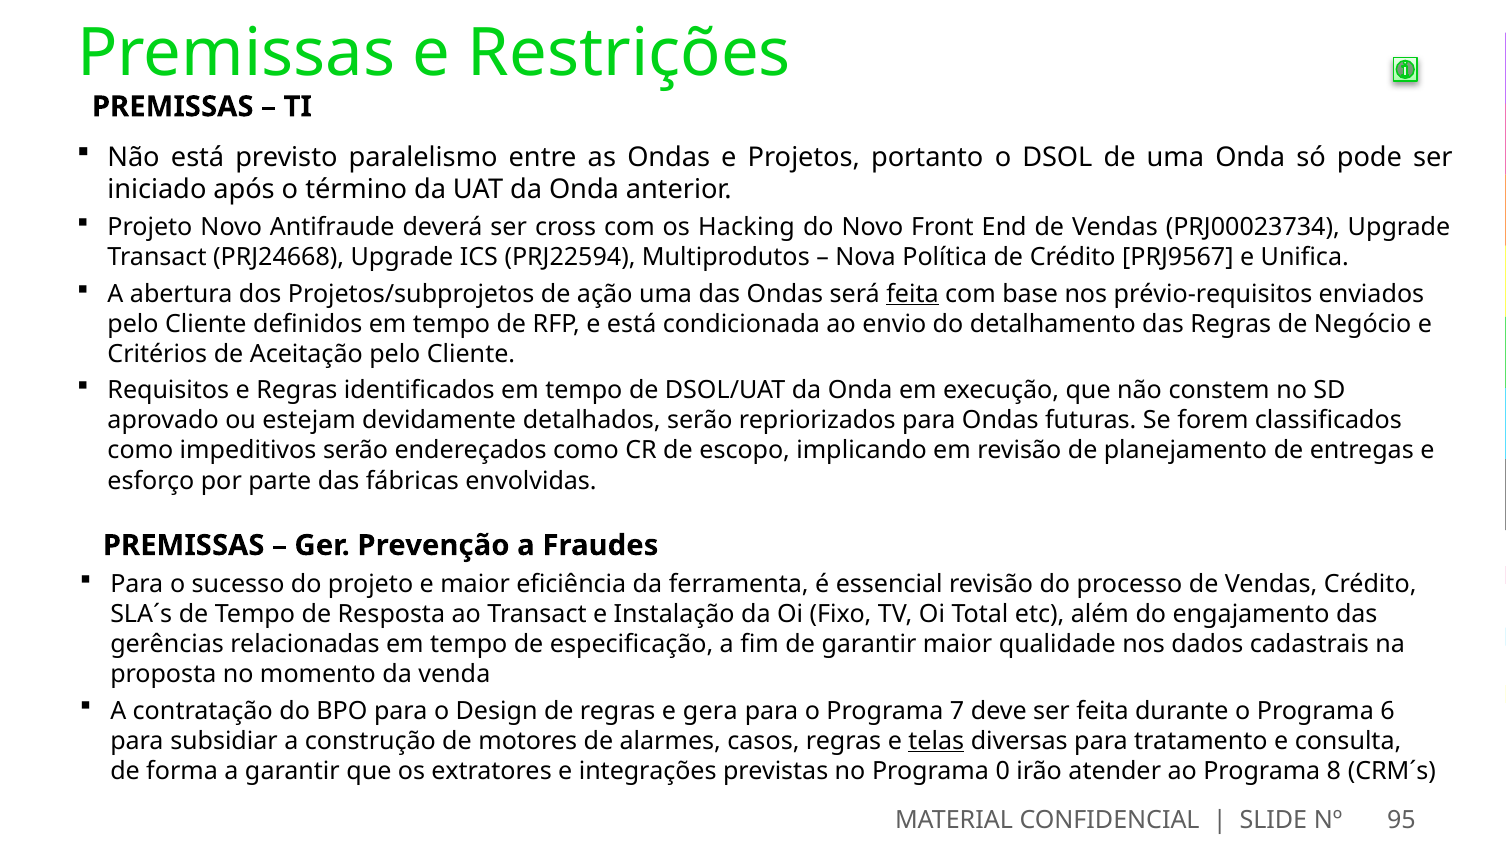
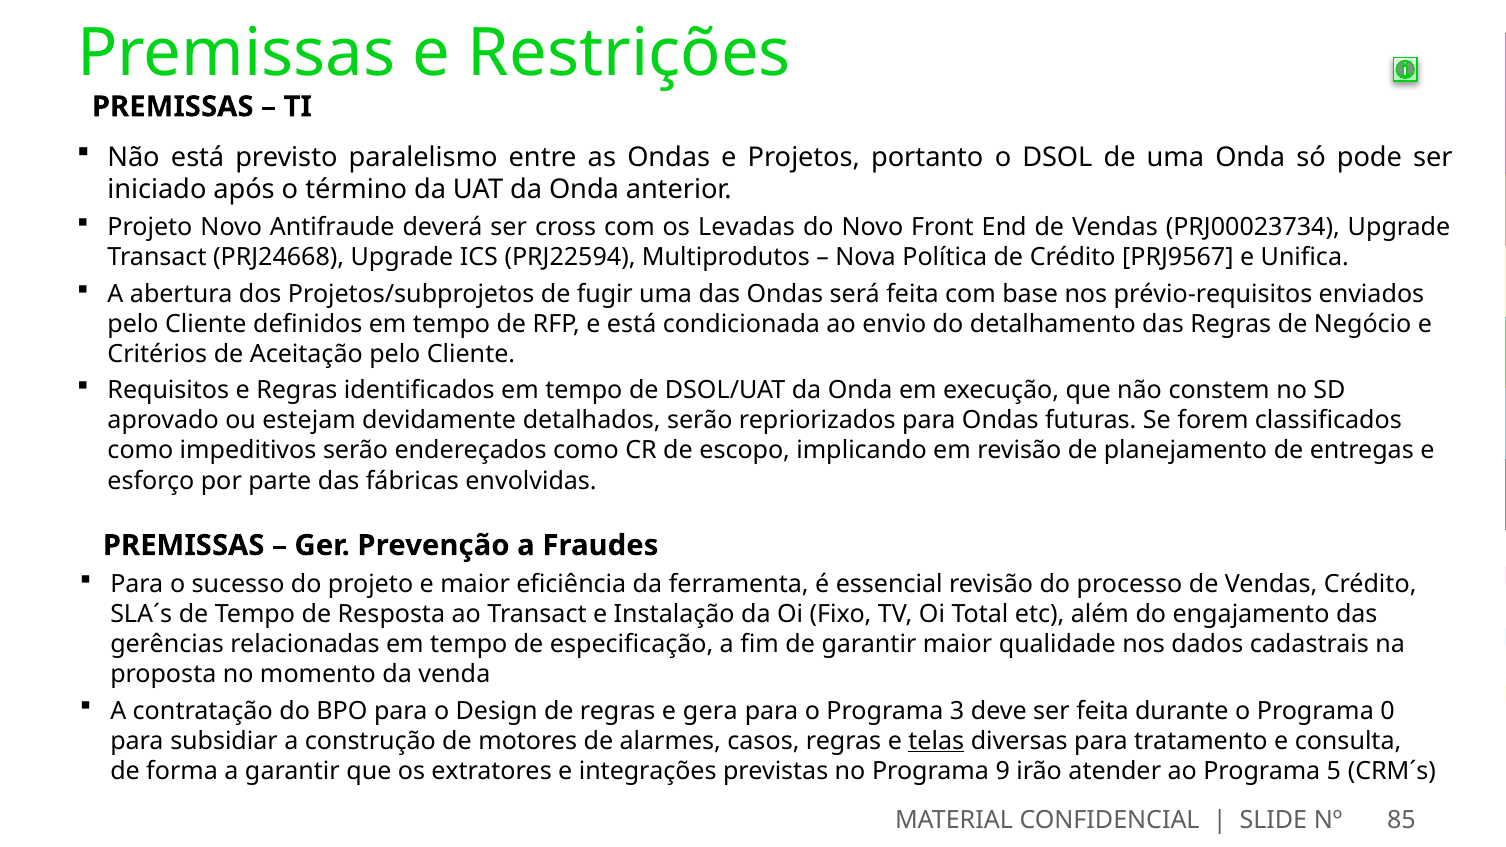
Hacking: Hacking -> Levadas
ação: ação -> fugir
feita at (913, 294) underline: present -> none
7: 7 -> 3
Programa 6: 6 -> 0
Programa 0: 0 -> 9
8: 8 -> 5
95: 95 -> 85
